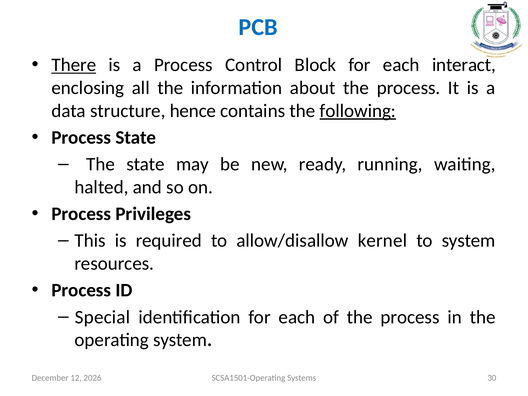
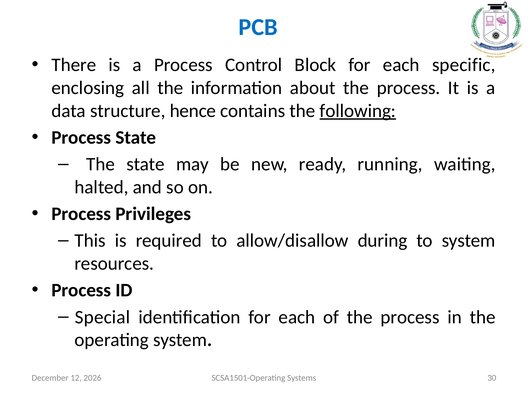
There underline: present -> none
interact: interact -> specific
kernel: kernel -> during
